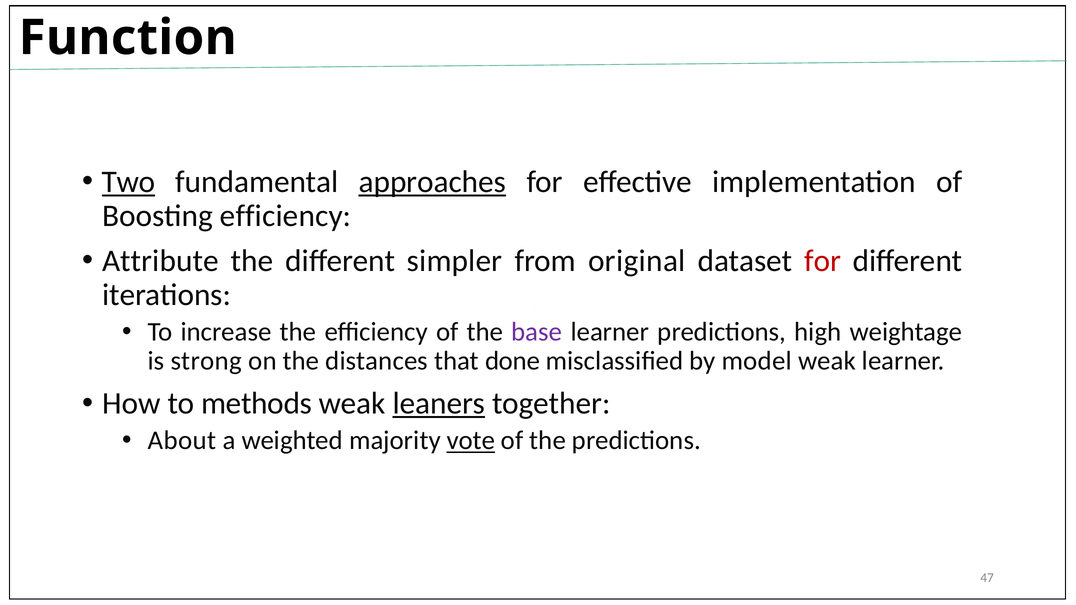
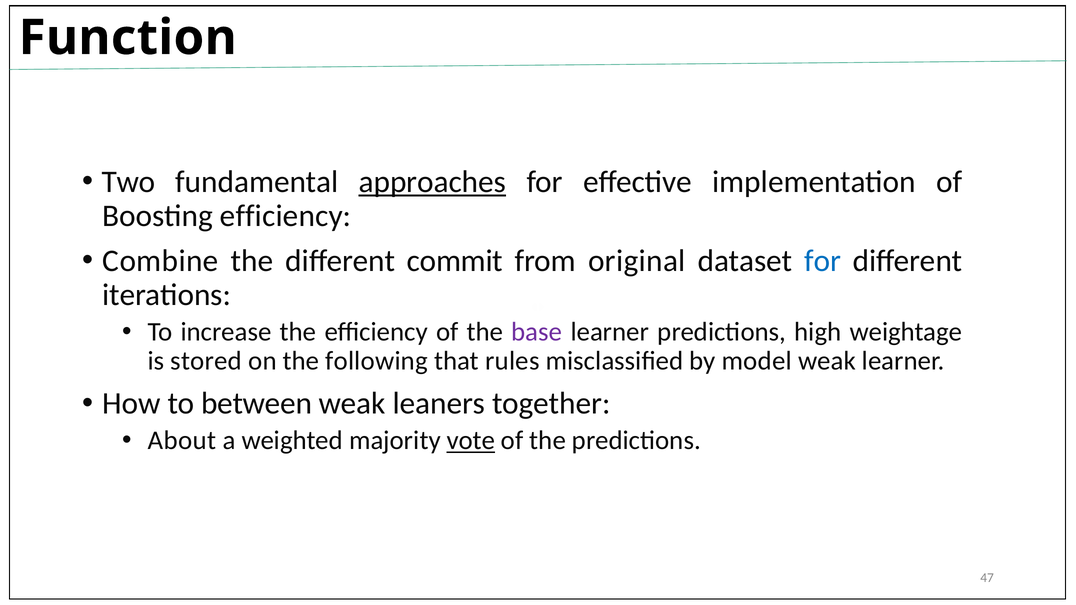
Two underline: present -> none
Attribute: Attribute -> Combine
simpler: simpler -> commit
for at (823, 261) colour: red -> blue
strong: strong -> stored
distances: distances -> following
done: done -> rules
methods: methods -> between
leaners underline: present -> none
